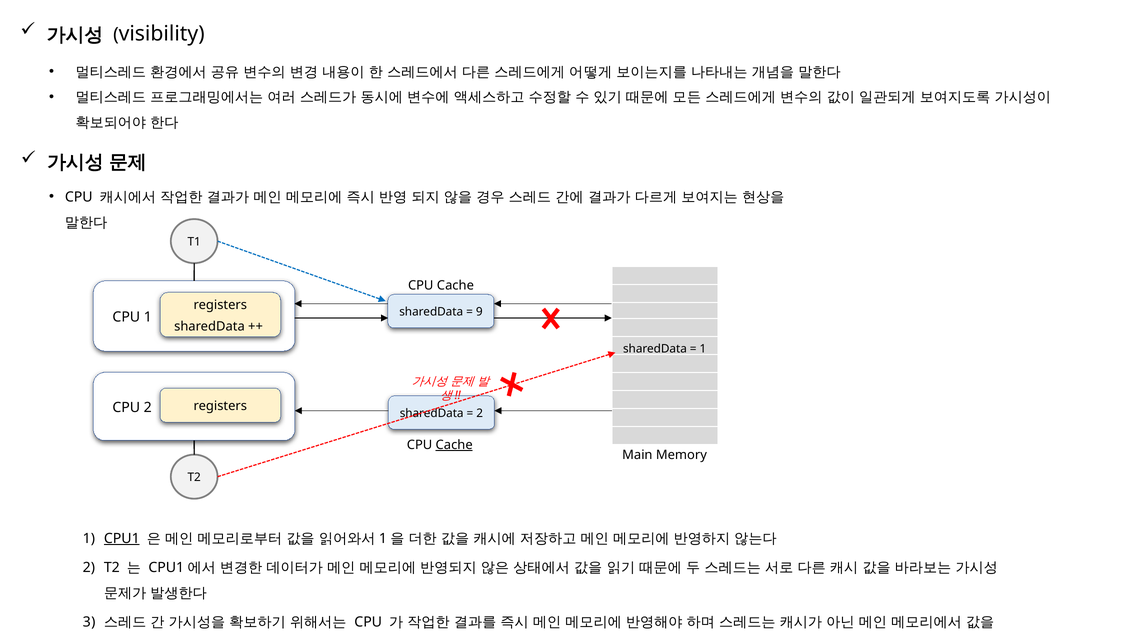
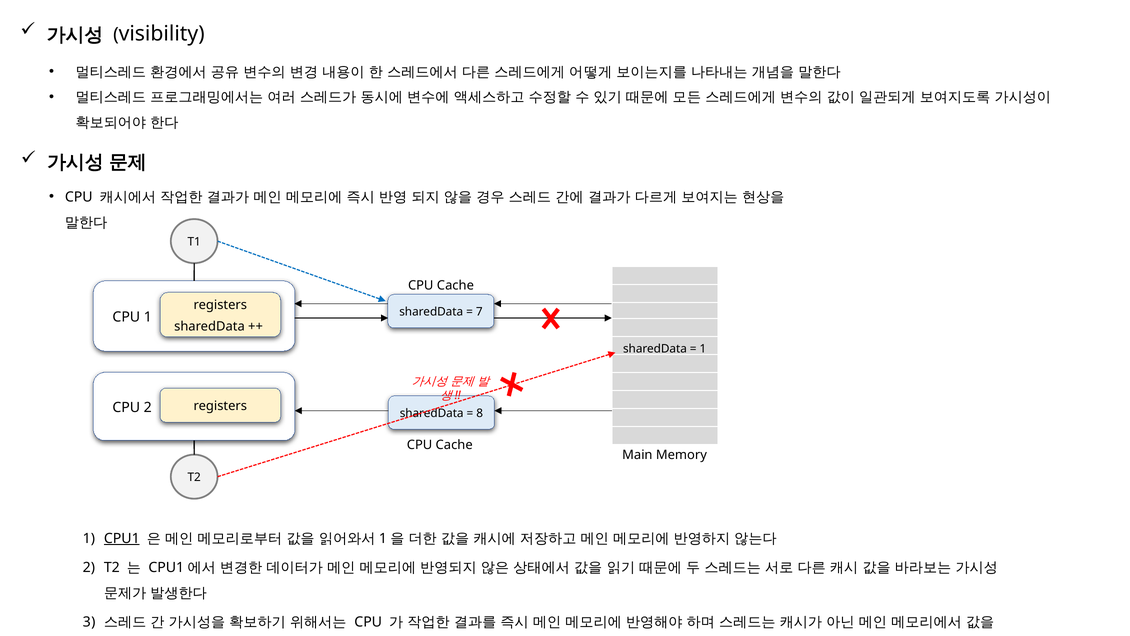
9: 9 -> 7
2 at (480, 413): 2 -> 8
Cache at (454, 445) underline: present -> none
